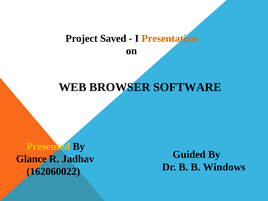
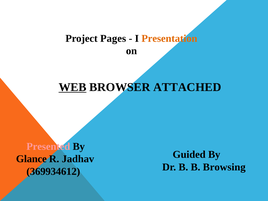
Saved: Saved -> Pages
WEB underline: none -> present
SOFTWARE: SOFTWARE -> ATTACHED
Presented colour: yellow -> pink
Windows: Windows -> Browsing
162060022: 162060022 -> 369934612
